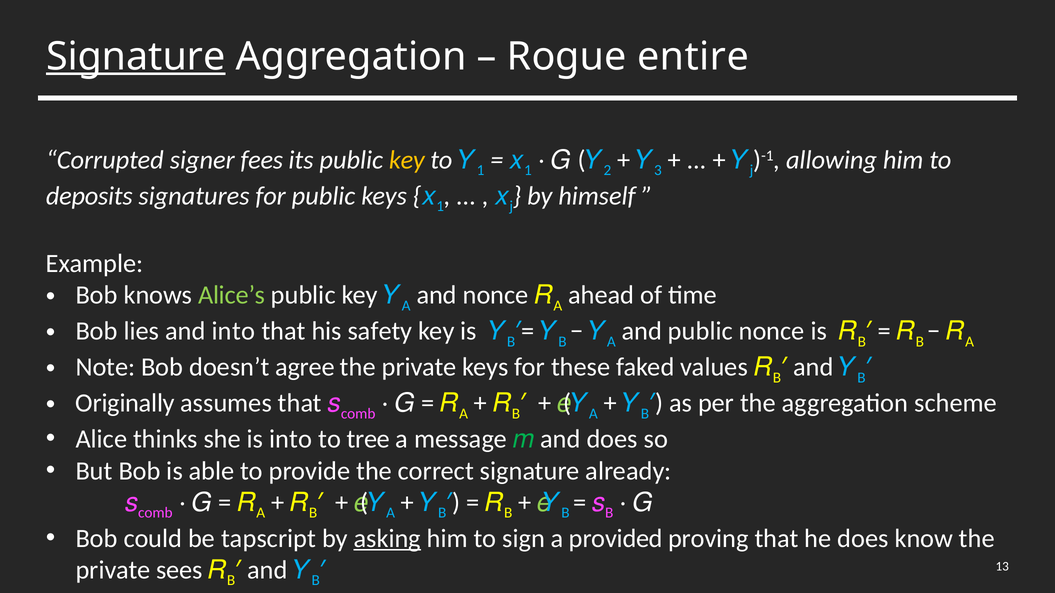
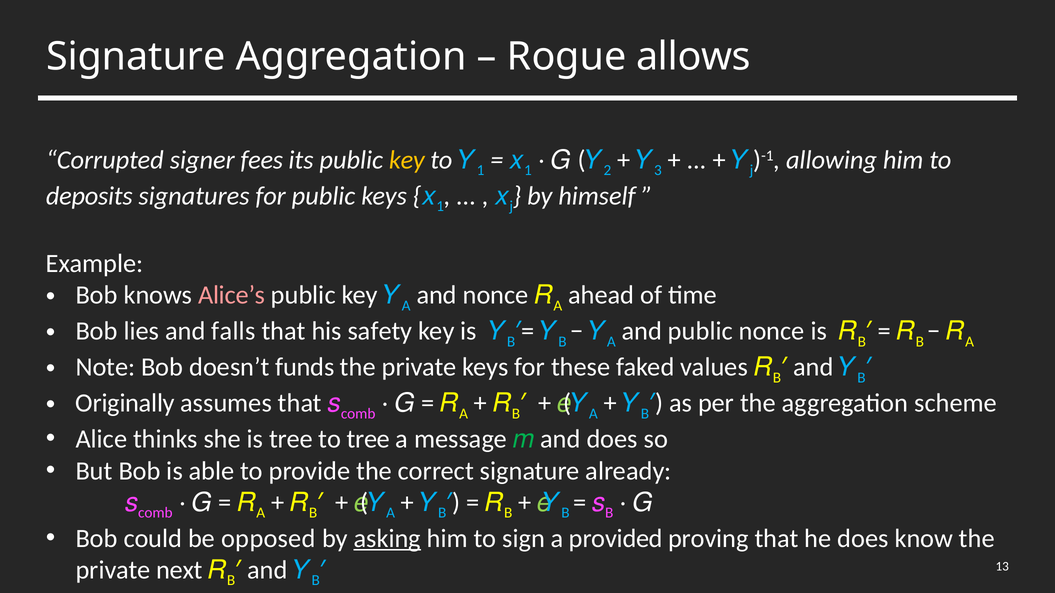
Signature at (136, 57) underline: present -> none
entire: entire -> allows
Alice’s colour: light green -> pink
and into: into -> falls
agree: agree -> funds
is into: into -> tree
tapscript: tapscript -> opposed
sees: sees -> next
